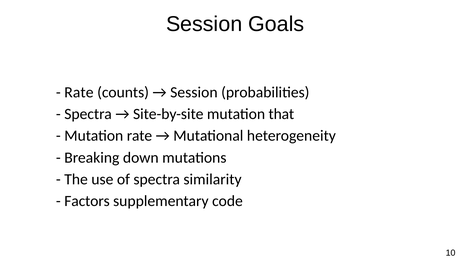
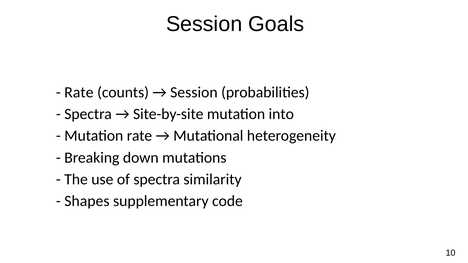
that: that -> into
Factors: Factors -> Shapes
